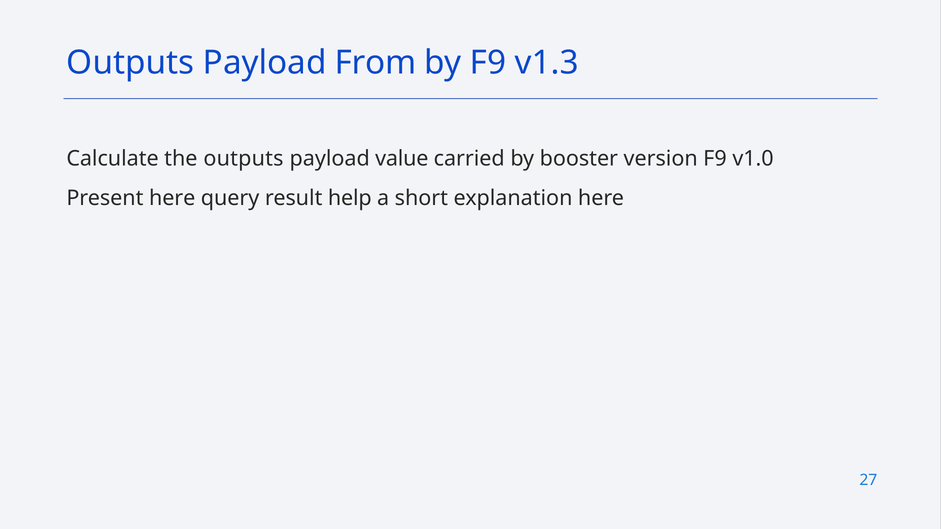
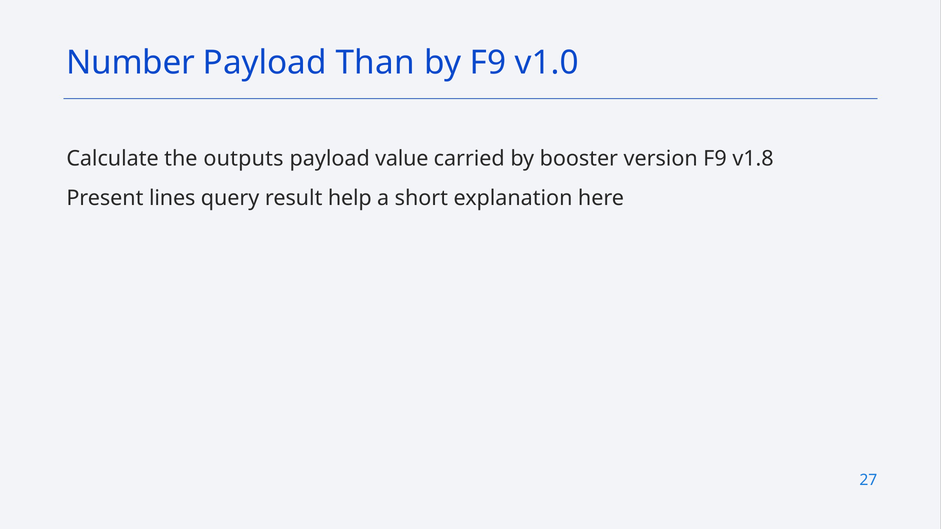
Outputs at (130, 63): Outputs -> Number
From: From -> Than
v1.3: v1.3 -> v1.0
v1.0: v1.0 -> v1.8
Present here: here -> lines
